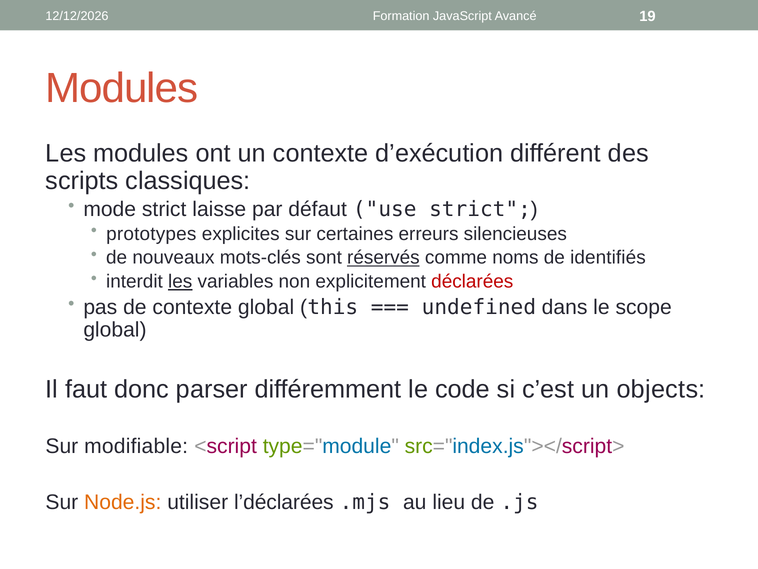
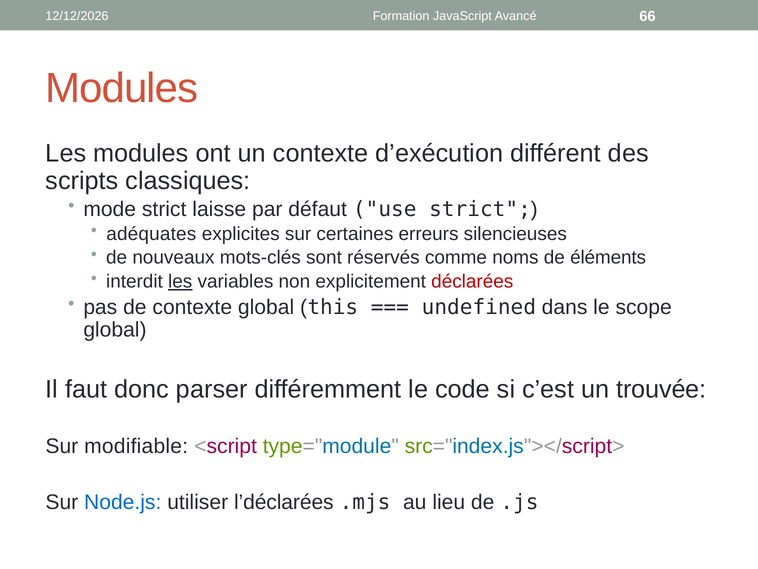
19: 19 -> 66
prototypes: prototypes -> adéquates
réservés underline: present -> none
identifiés: identifiés -> éléments
objects: objects -> trouvée
Node.js colour: orange -> blue
